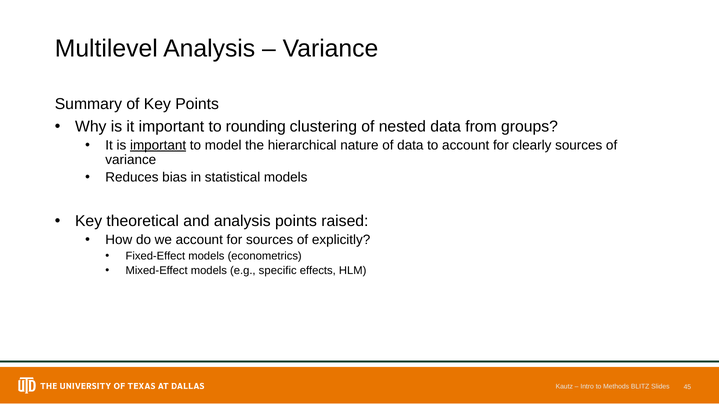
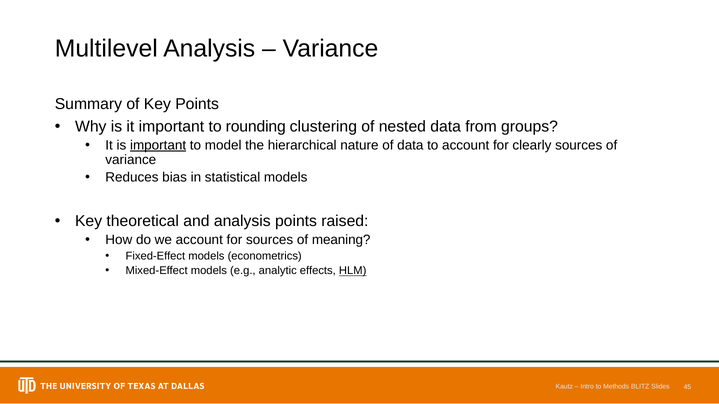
explicitly: explicitly -> meaning
specific: specific -> analytic
HLM underline: none -> present
